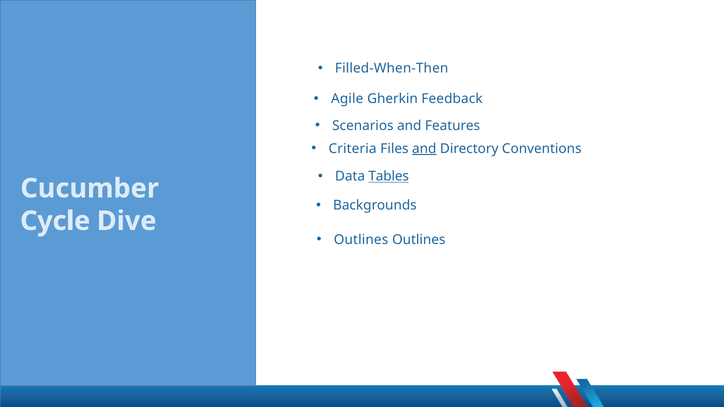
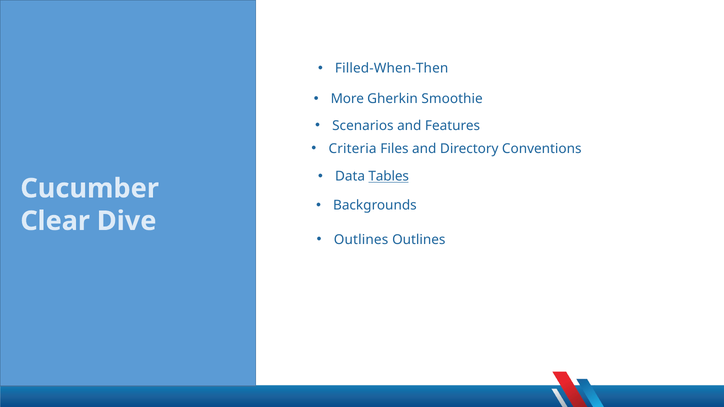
Agile: Agile -> More
Feedback: Feedback -> Smoothie
and at (424, 149) underline: present -> none
Cycle: Cycle -> Clear
